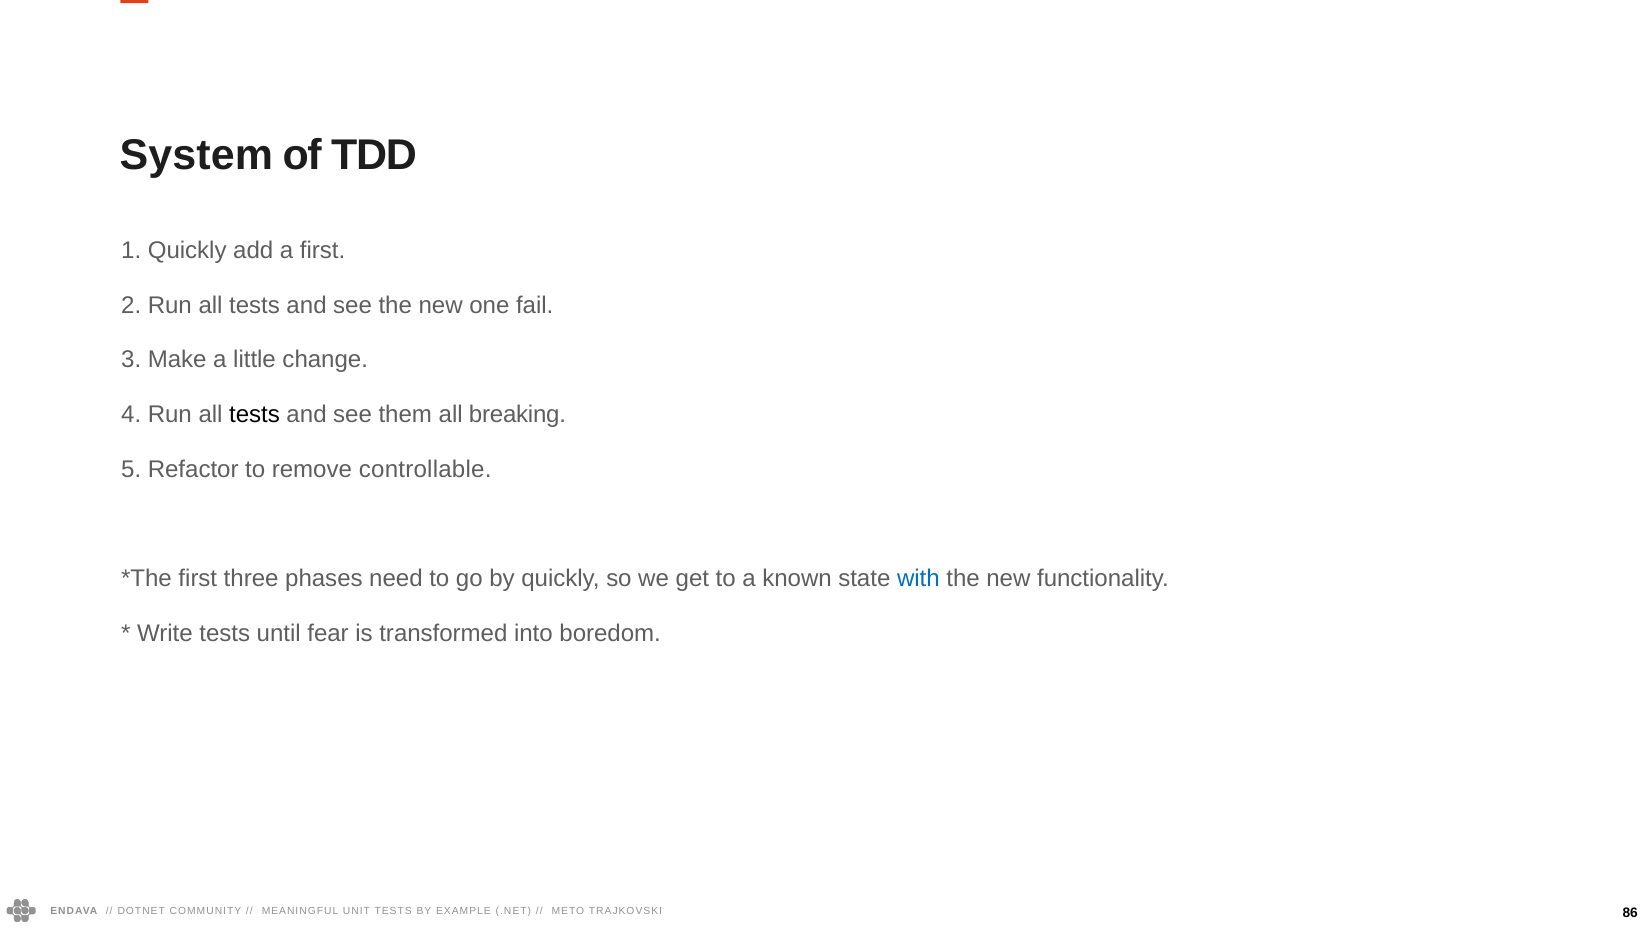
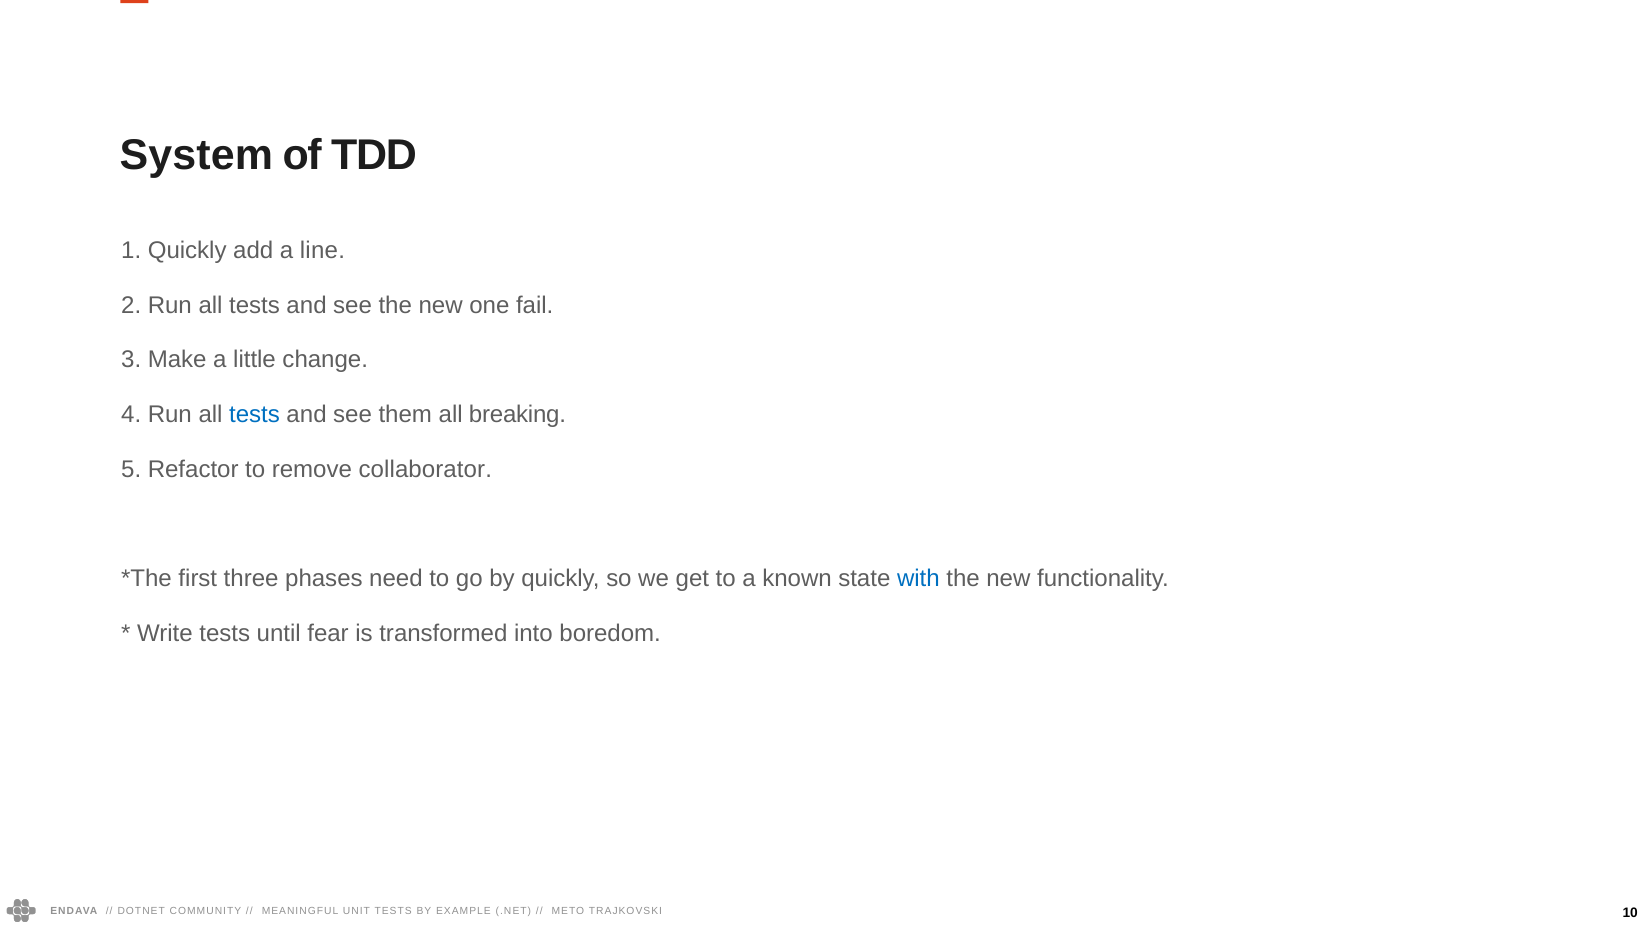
a first: first -> line
tests at (255, 415) colour: black -> blue
controllable: controllable -> collaborator
86: 86 -> 10
